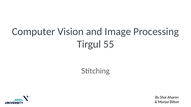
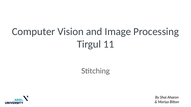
55: 55 -> 11
